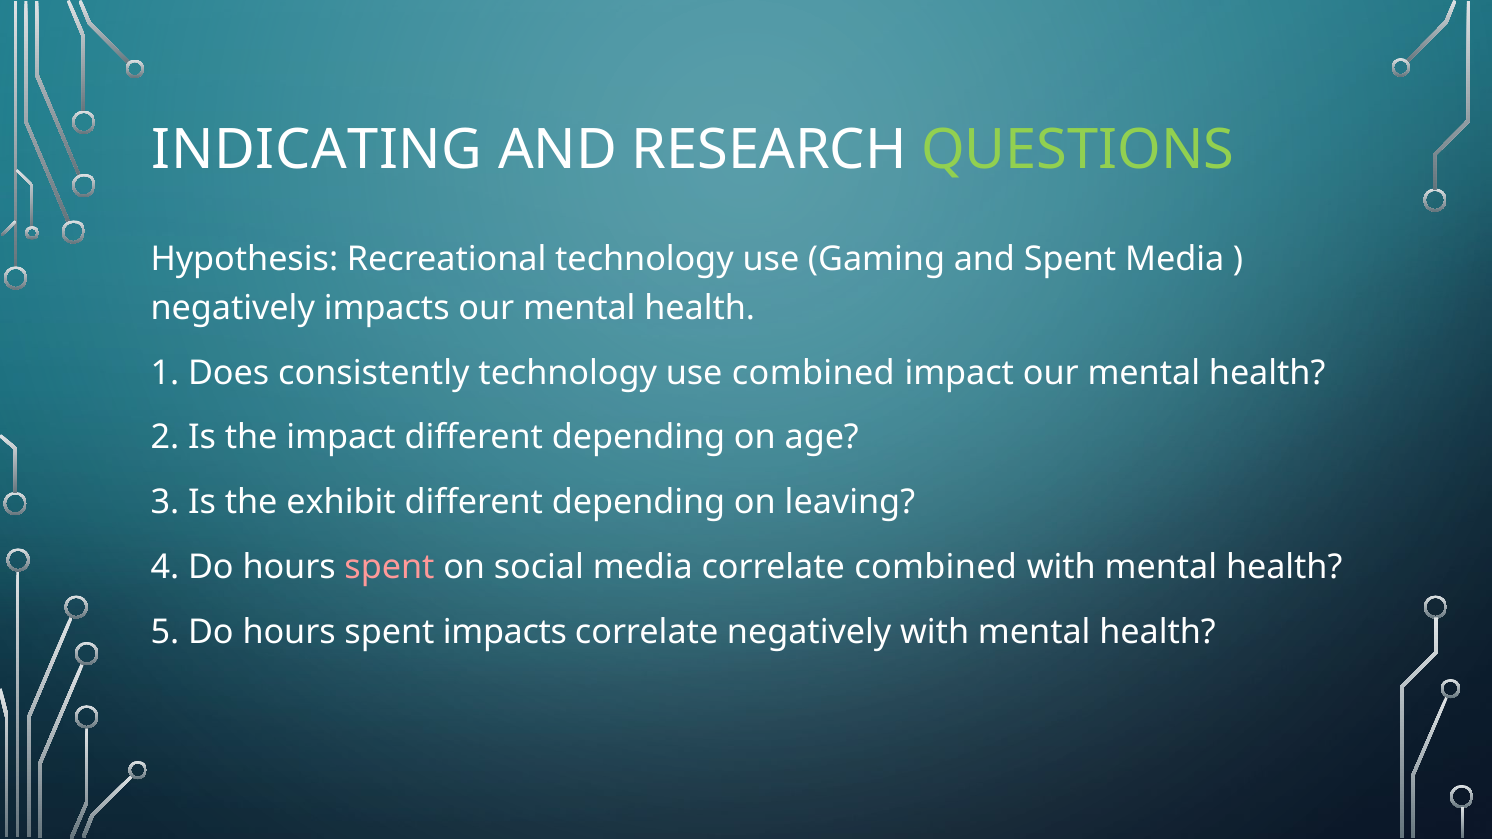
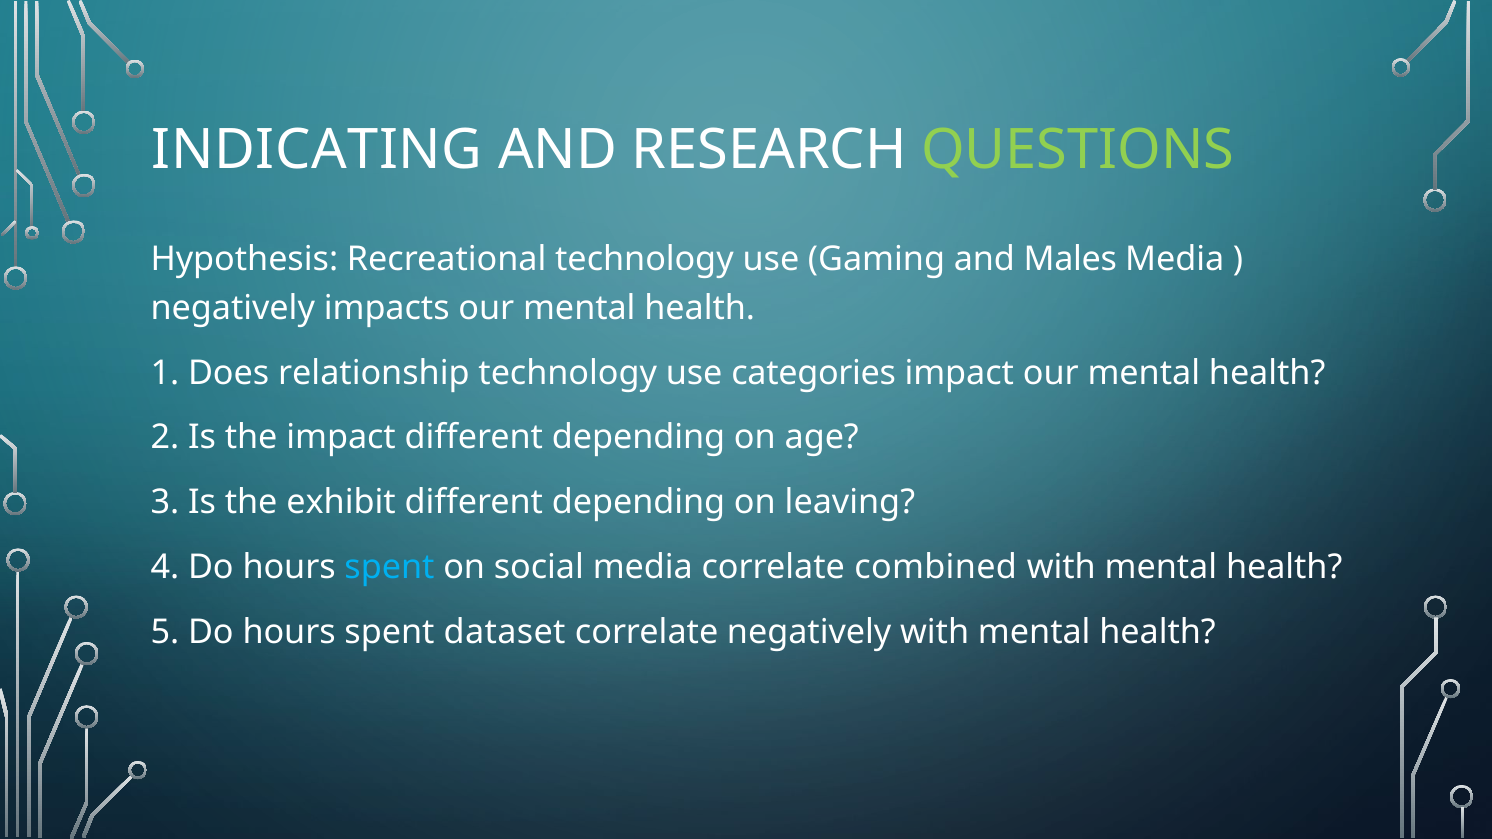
and Spent: Spent -> Males
consistently: consistently -> relationship
use combined: combined -> categories
spent at (389, 567) colour: pink -> light blue
spent impacts: impacts -> dataset
